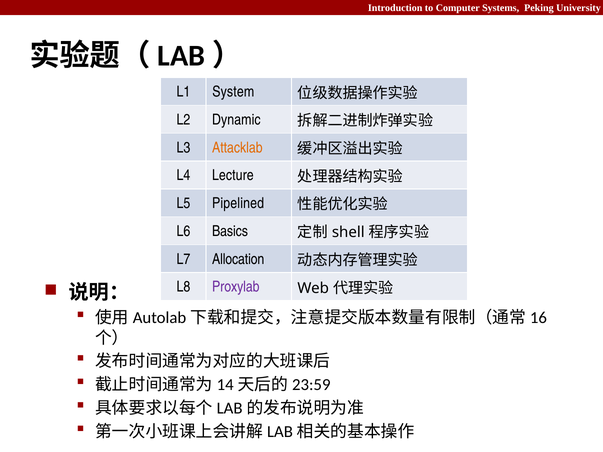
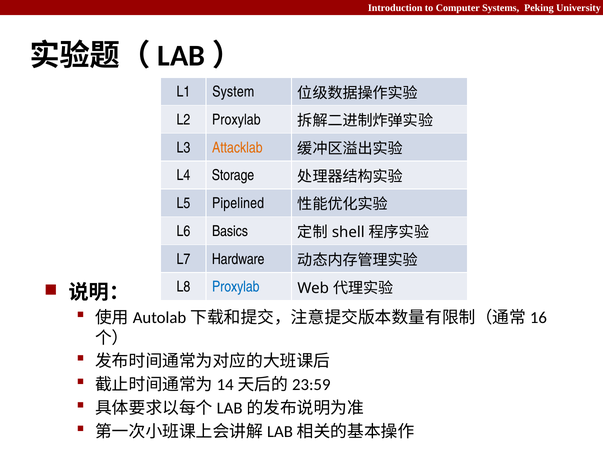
L2 Dynamic: Dynamic -> Proxylab
Lecture: Lecture -> Storage
Allocation: Allocation -> Hardware
Proxylab at (236, 287) colour: purple -> blue
